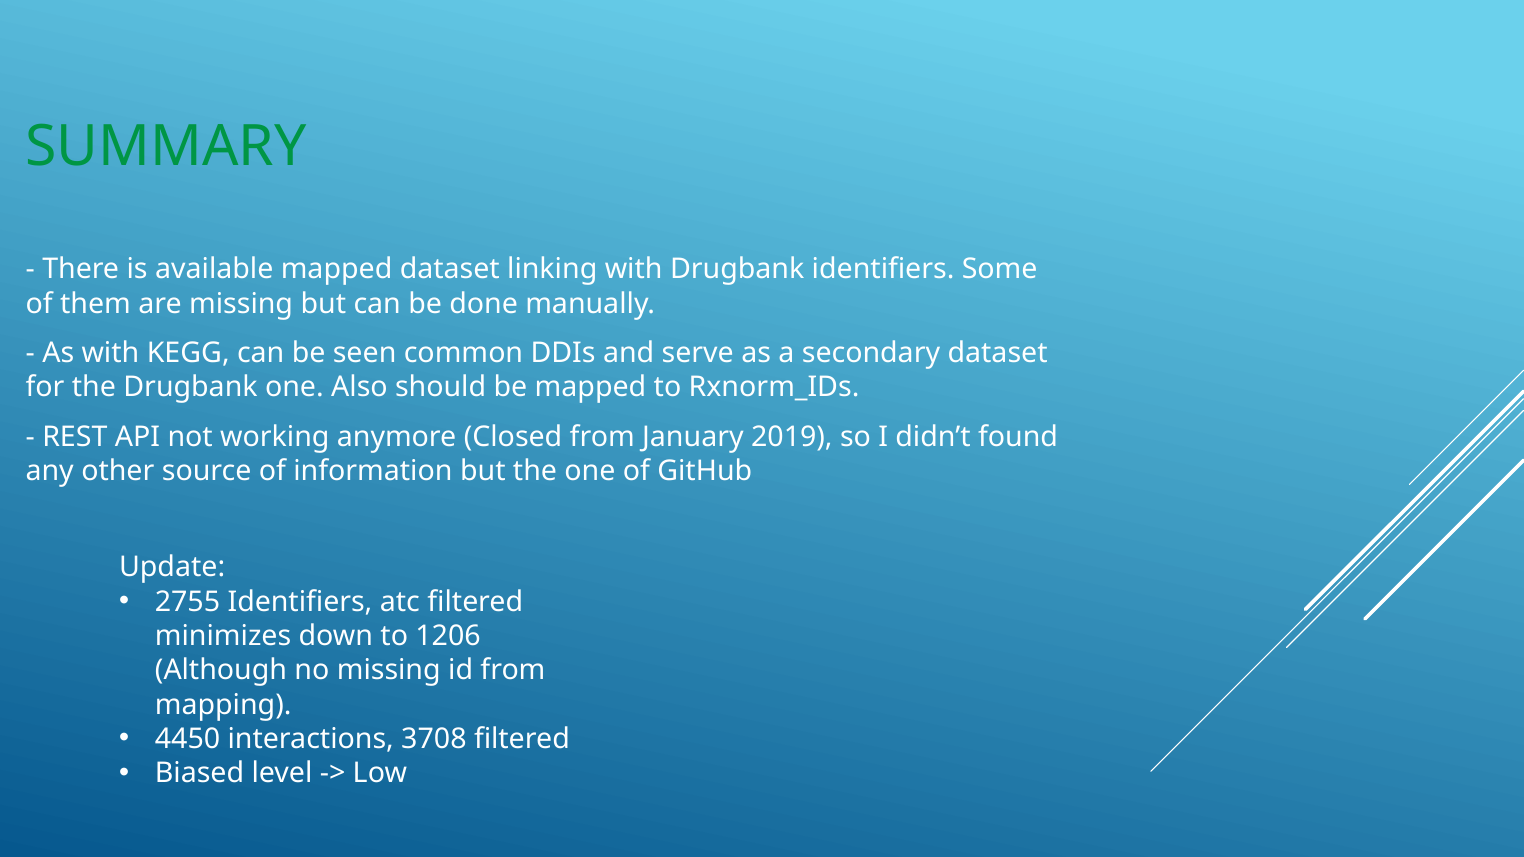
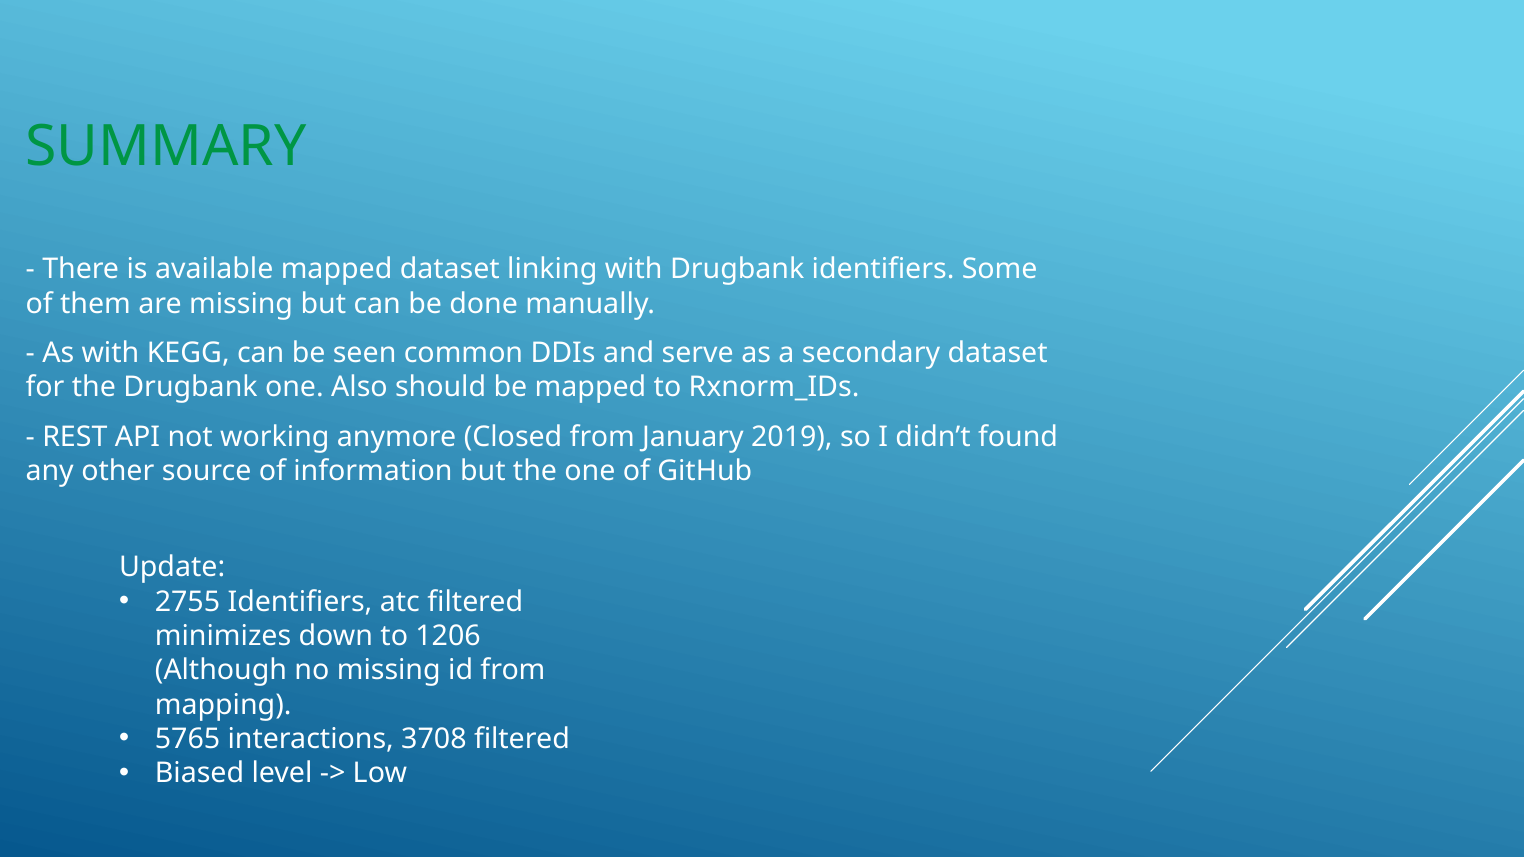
4450: 4450 -> 5765
